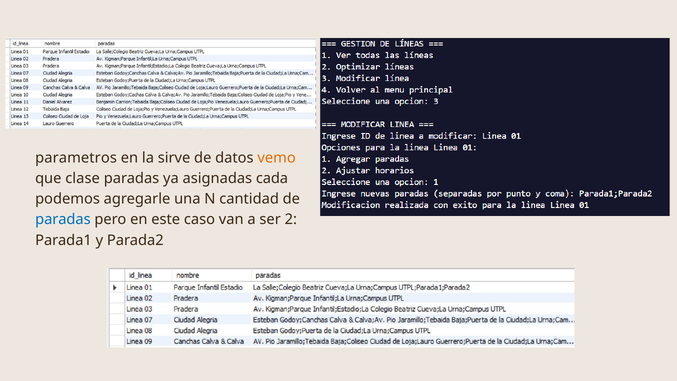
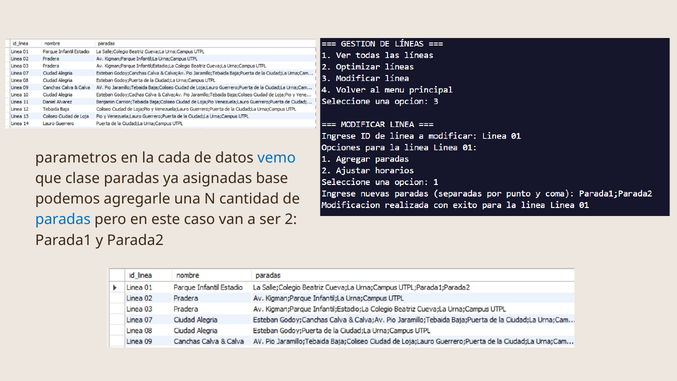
sirve: sirve -> cada
vemo colour: orange -> blue
cada: cada -> base
